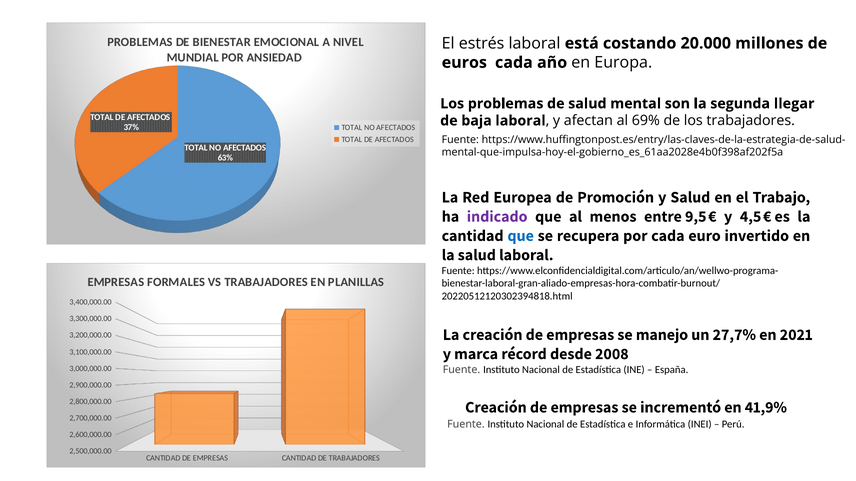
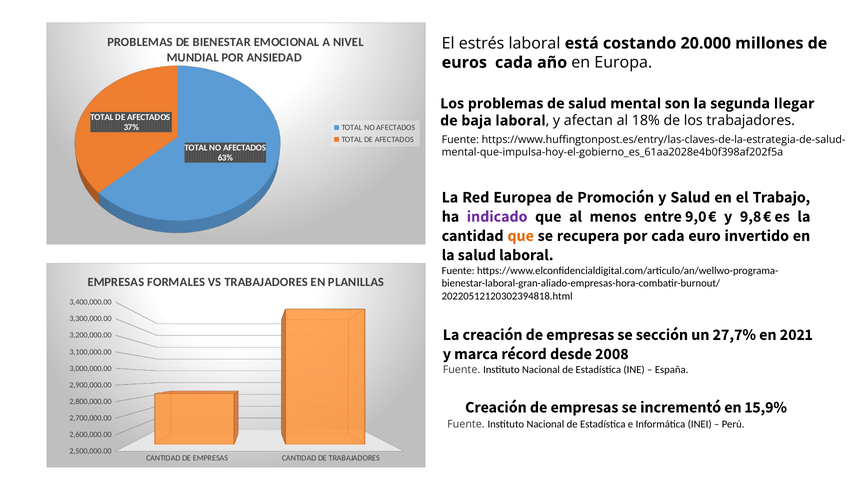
69%: 69% -> 18%
9,5: 9,5 -> 9,0
4,5: 4,5 -> 9,8
que at (521, 236) colour: blue -> orange
manejo: manejo -> sección
41,9%: 41,9% -> 15,9%
